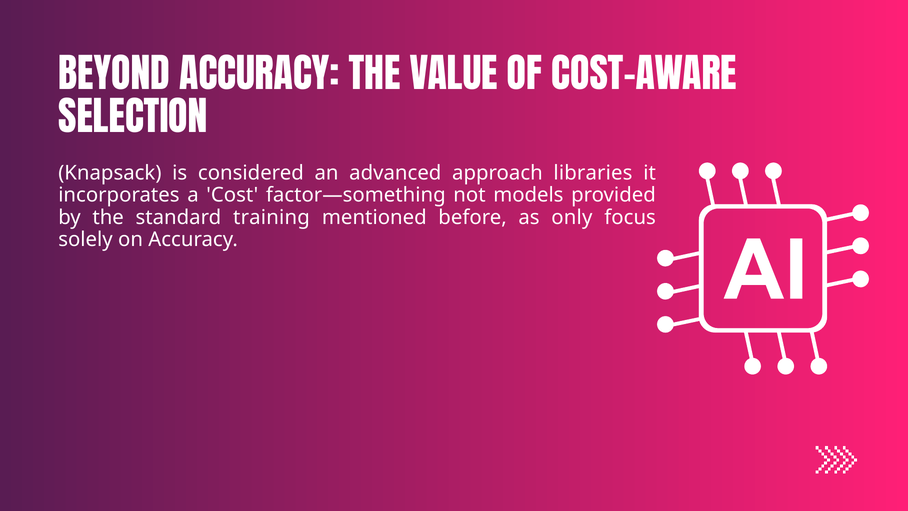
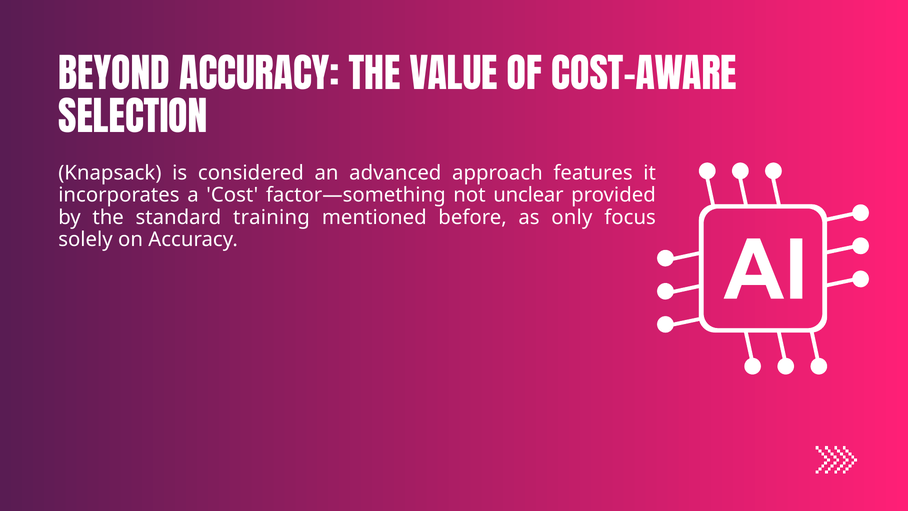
libraries: libraries -> features
models: models -> unclear
